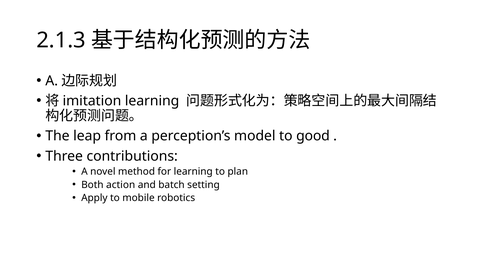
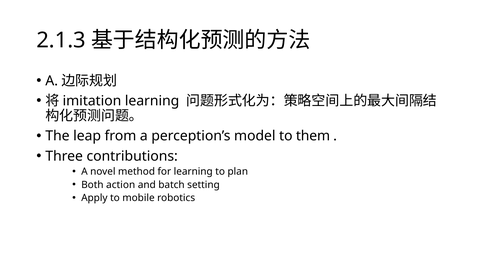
good: good -> them
